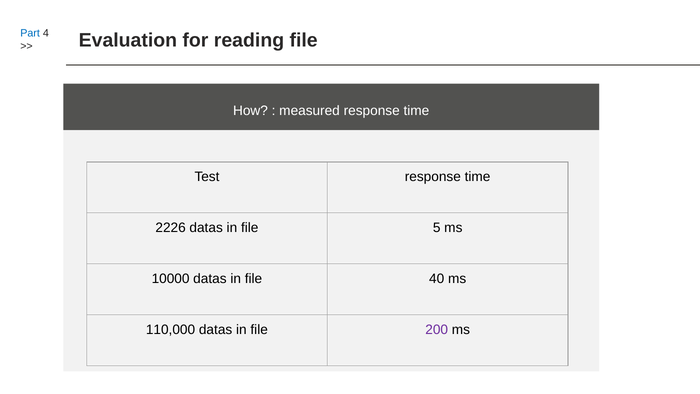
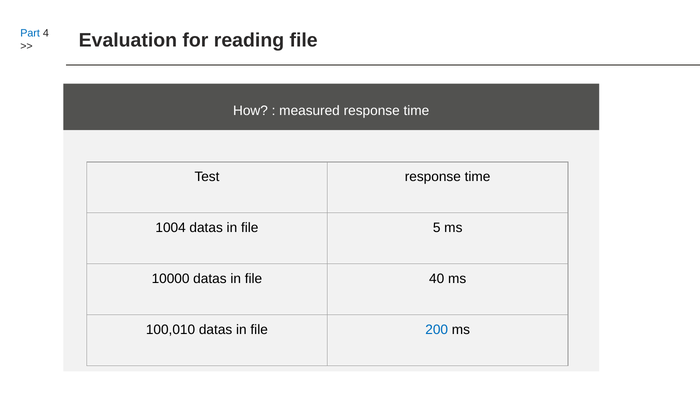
2226: 2226 -> 1004
110,000: 110,000 -> 100,010
200 colour: purple -> blue
